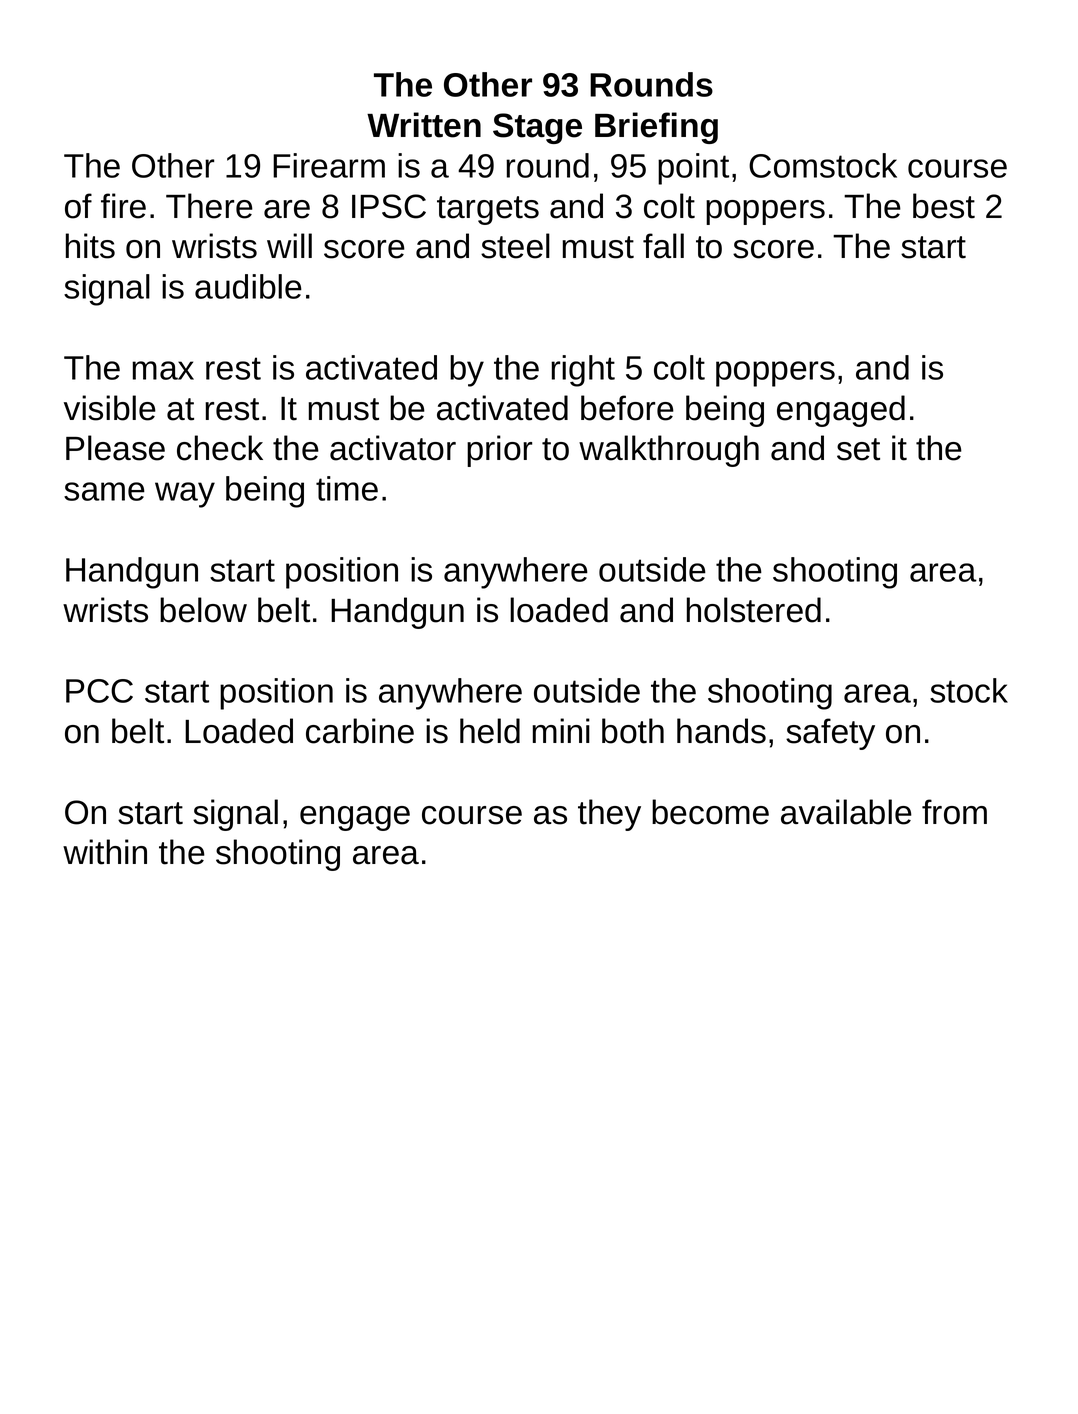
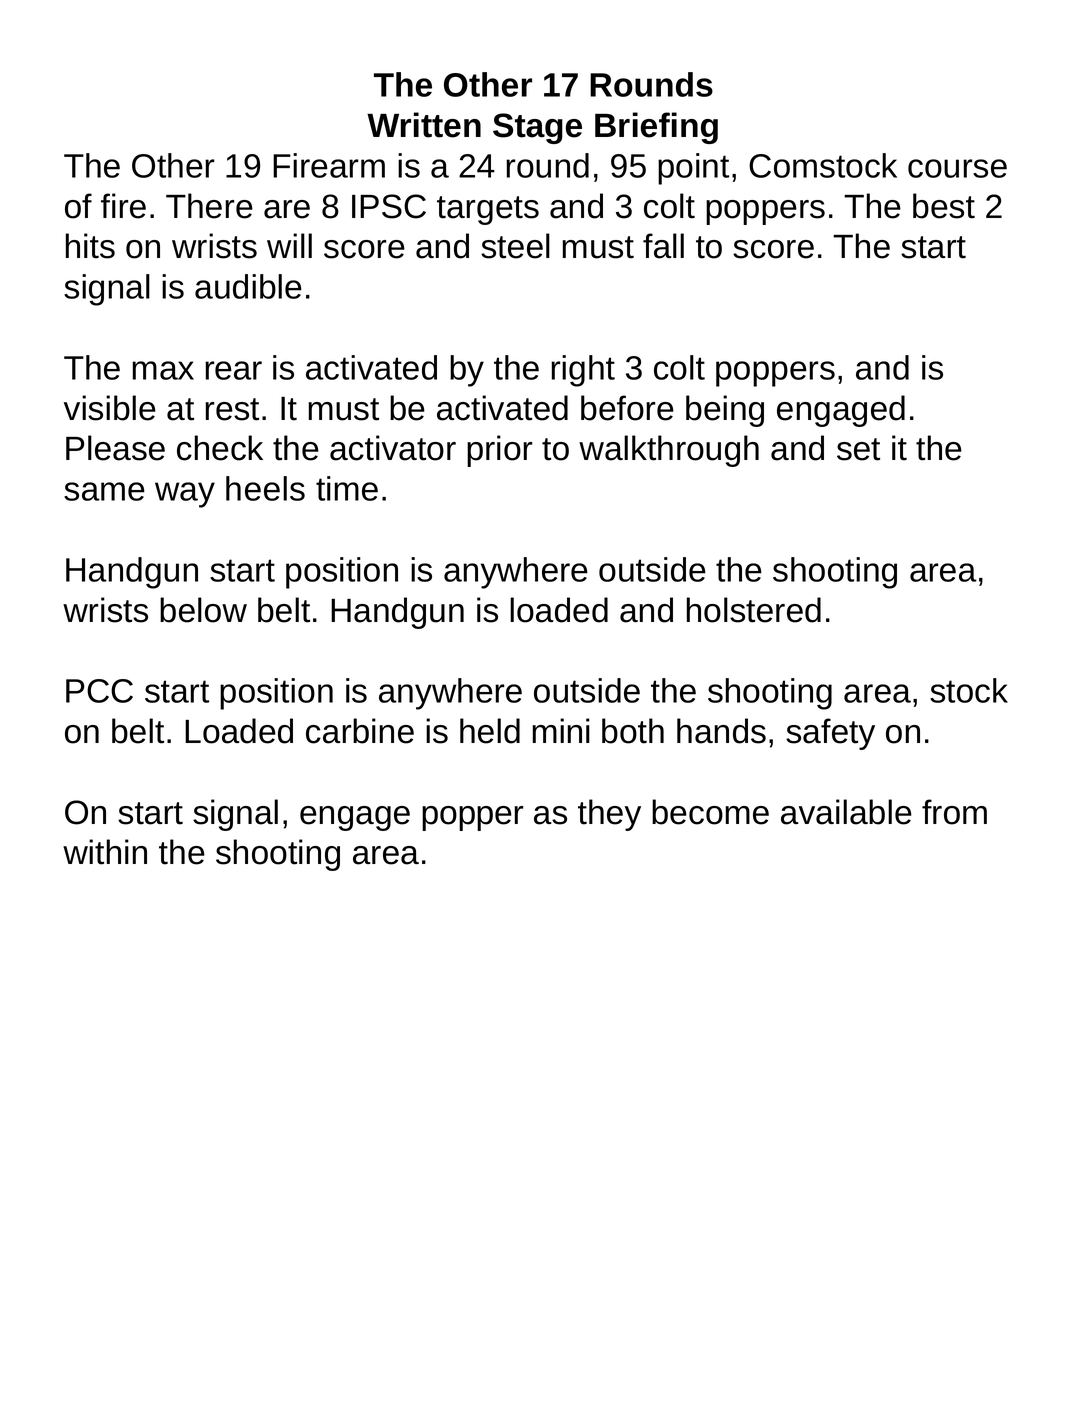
93: 93 -> 17
49: 49 -> 24
max rest: rest -> rear
right 5: 5 -> 3
way being: being -> heels
engage course: course -> popper
